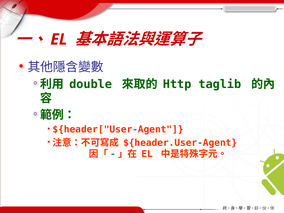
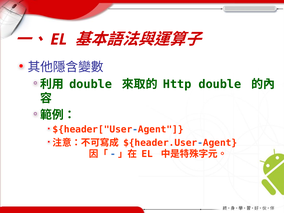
Http taglib: taglib -> double
